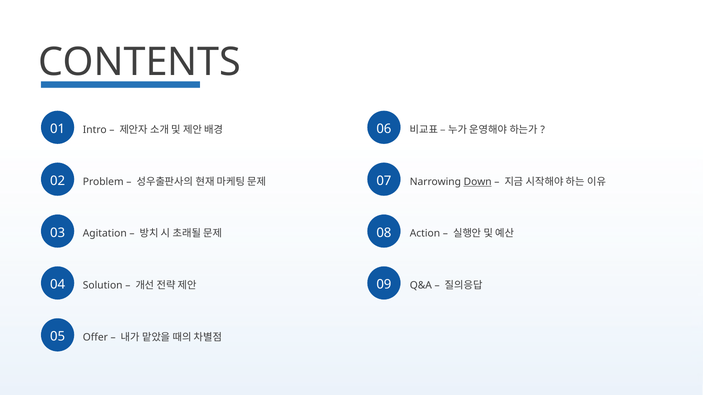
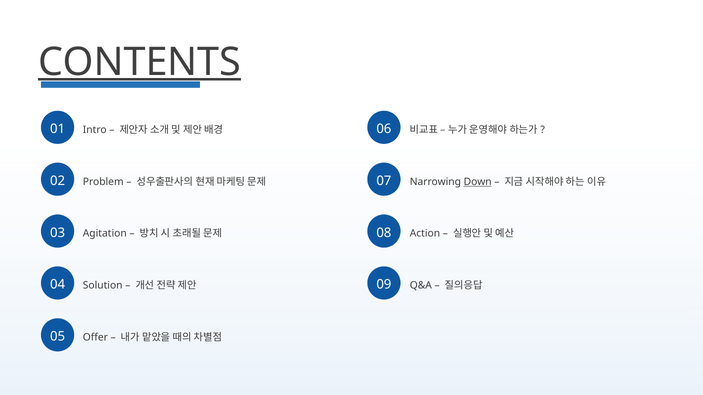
CONTENTS underline: none -> present
